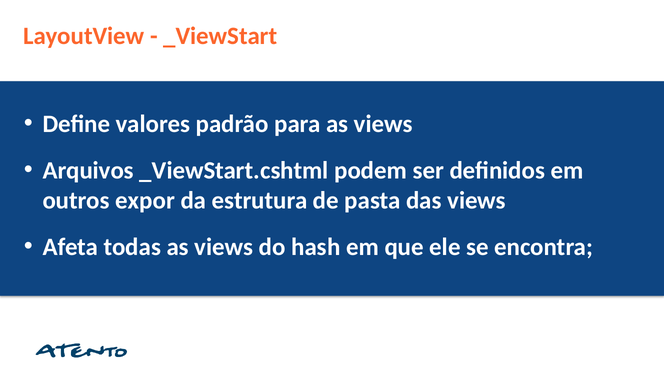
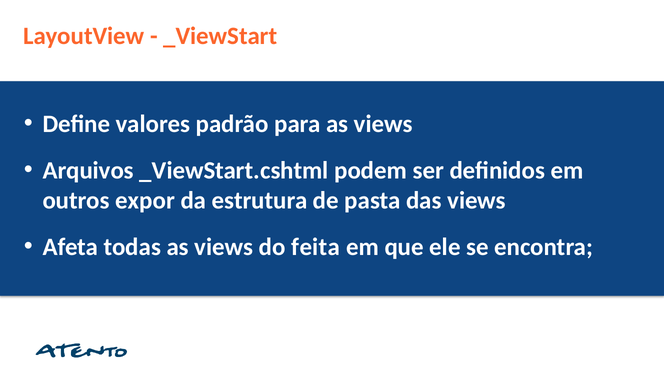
hash: hash -> feita
